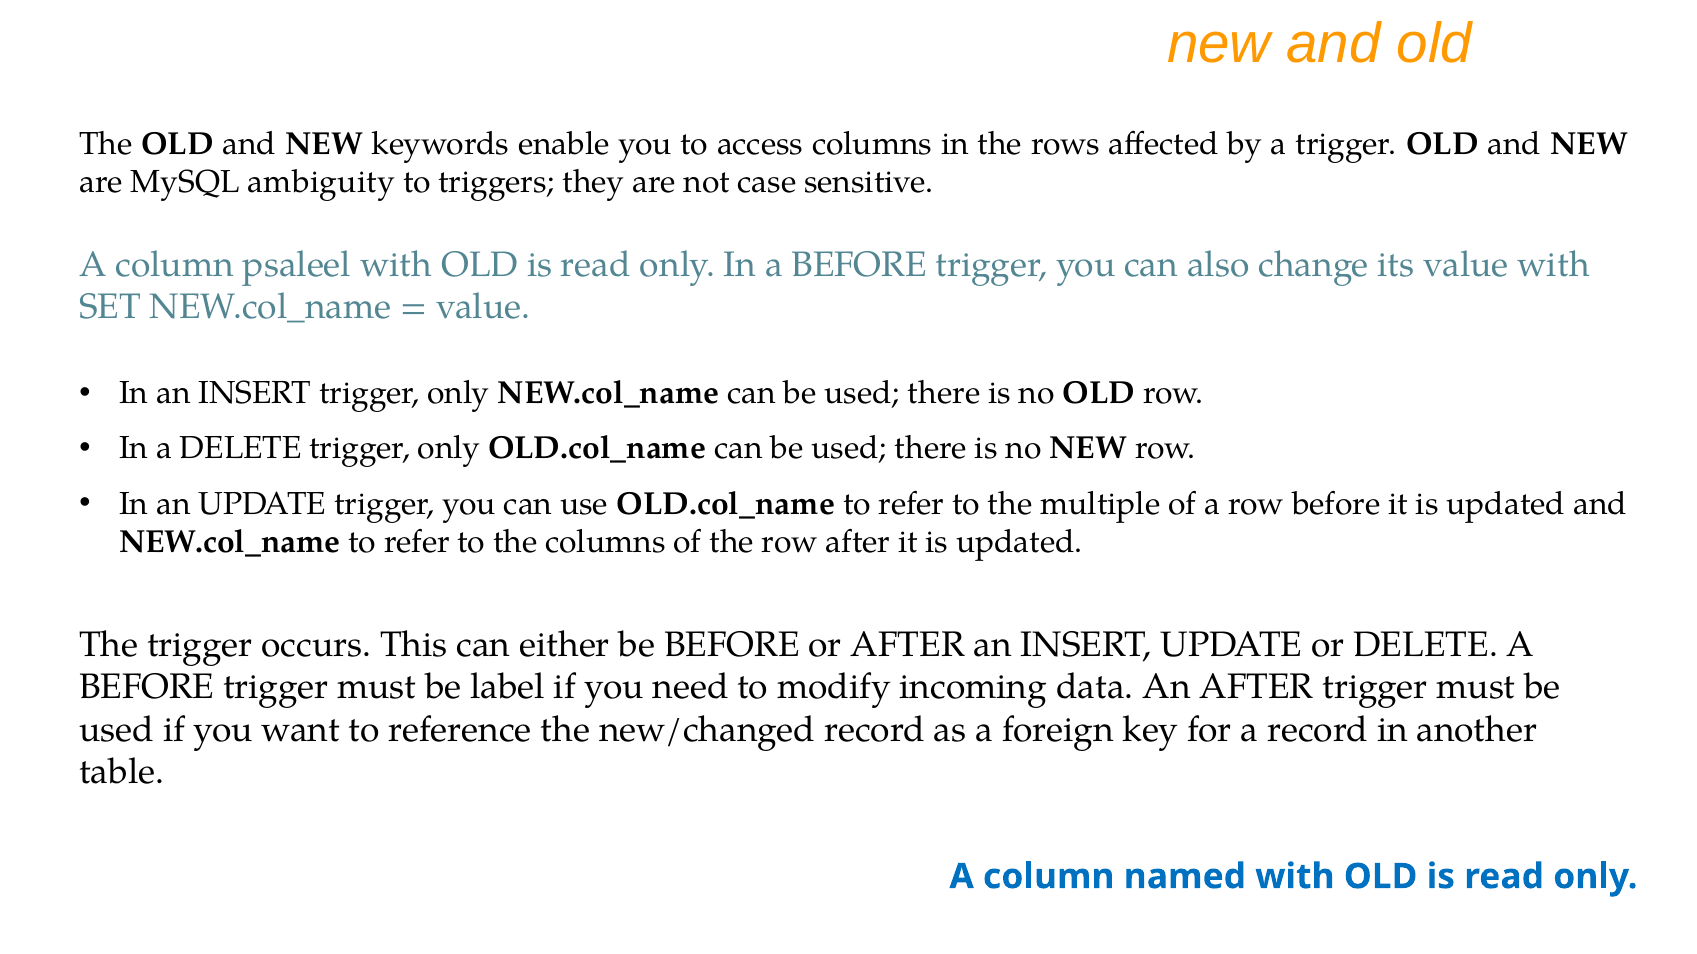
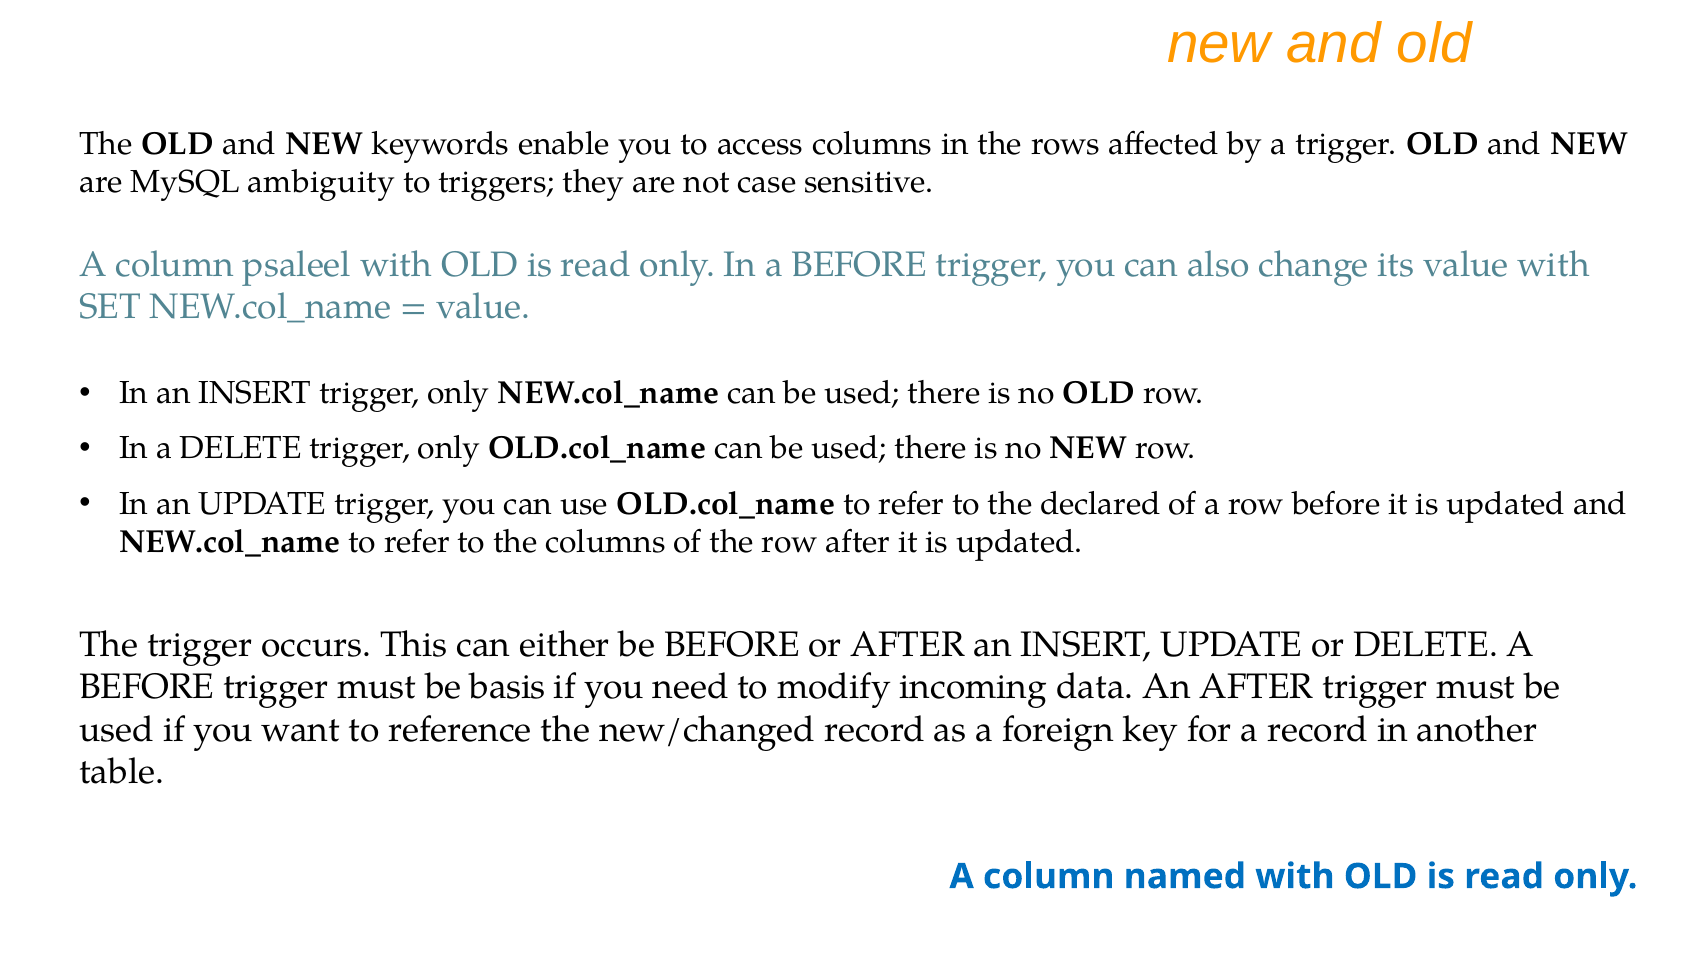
multiple: multiple -> declared
label: label -> basis
